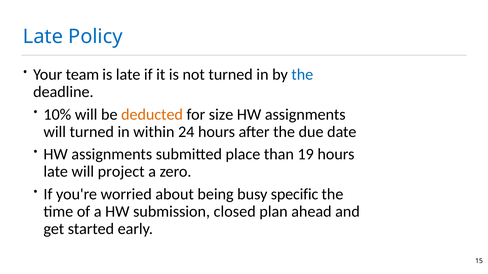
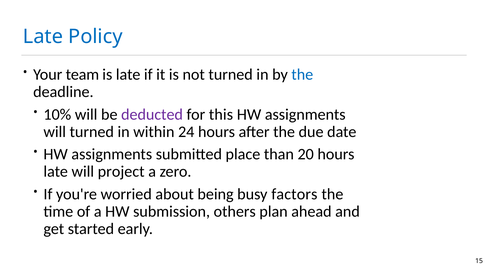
deducted colour: orange -> purple
size: size -> this
19: 19 -> 20
specific: specific -> factors
closed: closed -> others
